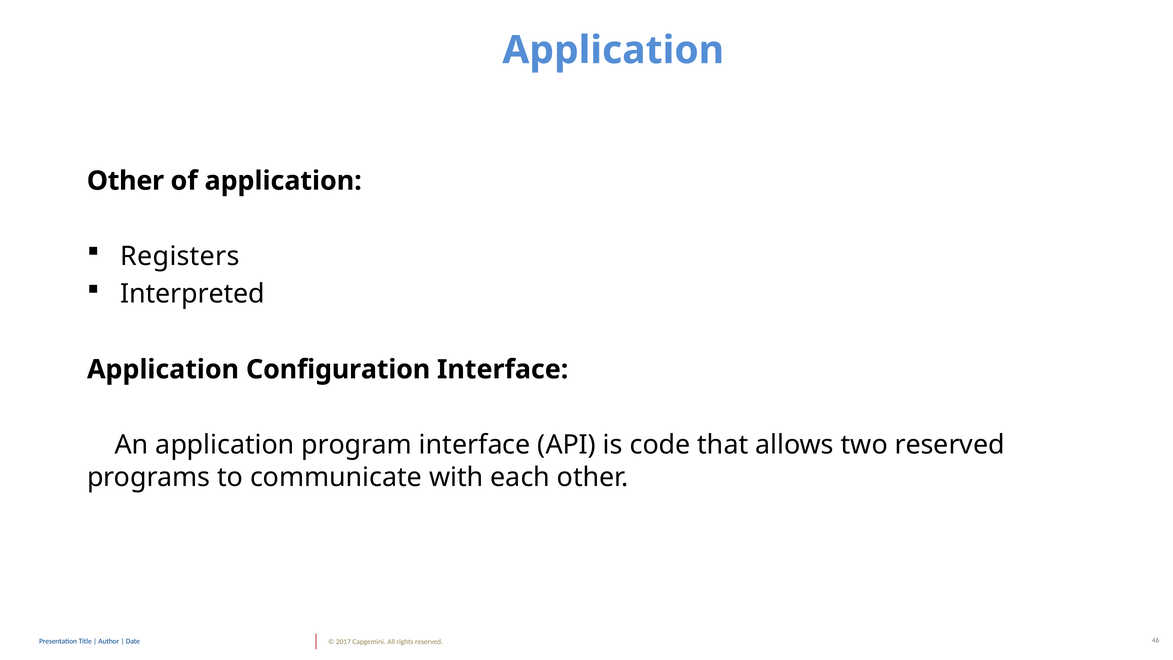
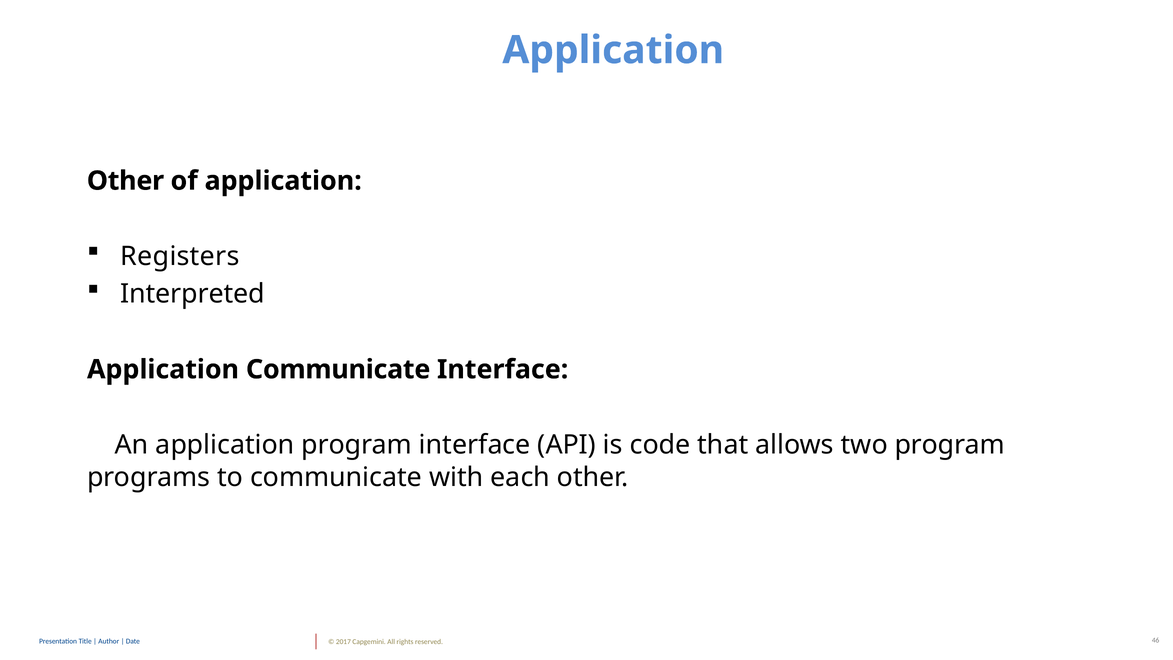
Application Configuration: Configuration -> Communicate
two reserved: reserved -> program
